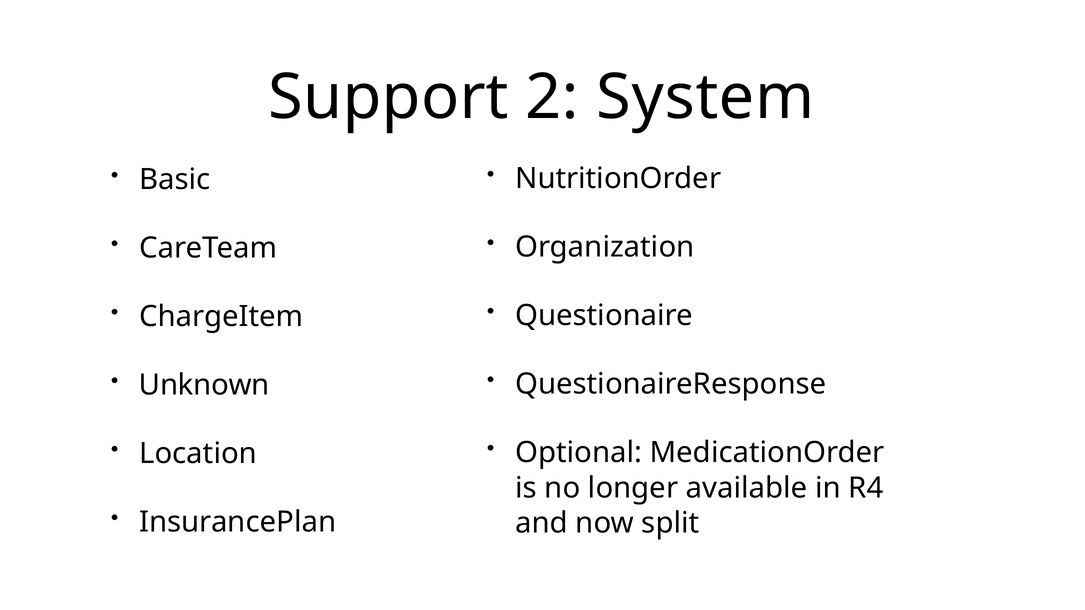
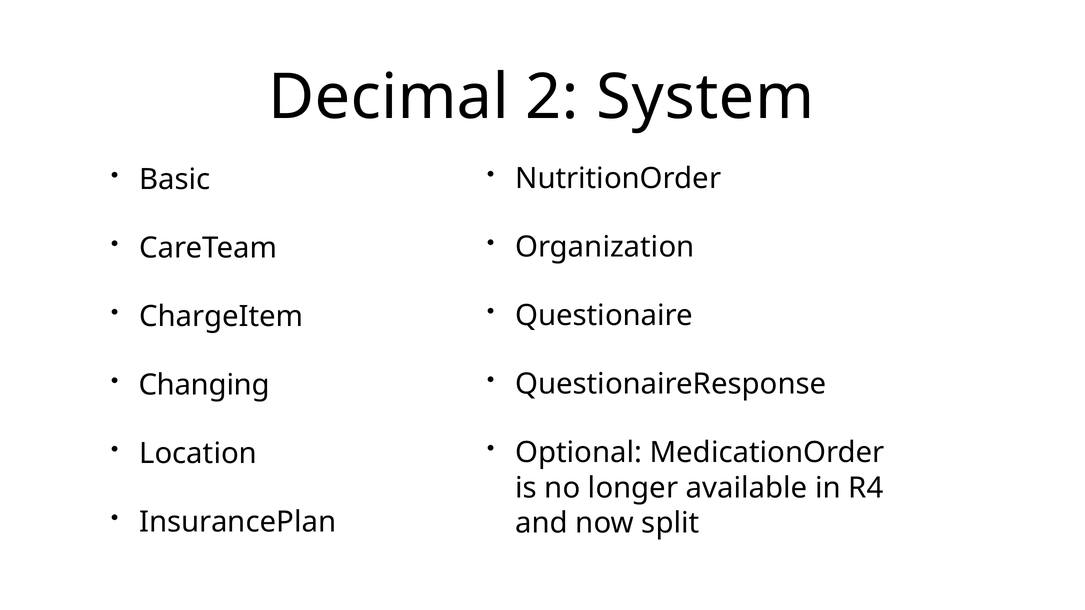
Support: Support -> Decimal
Unknown: Unknown -> Changing
